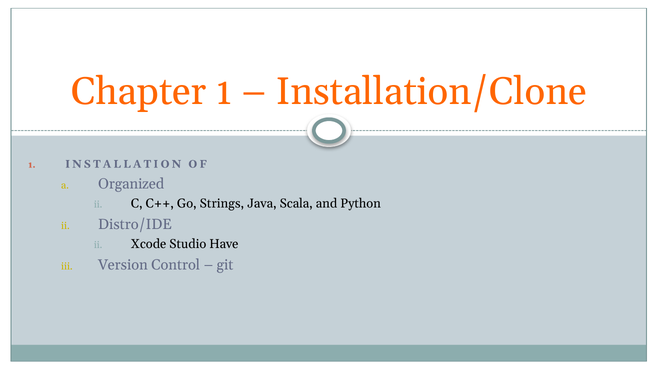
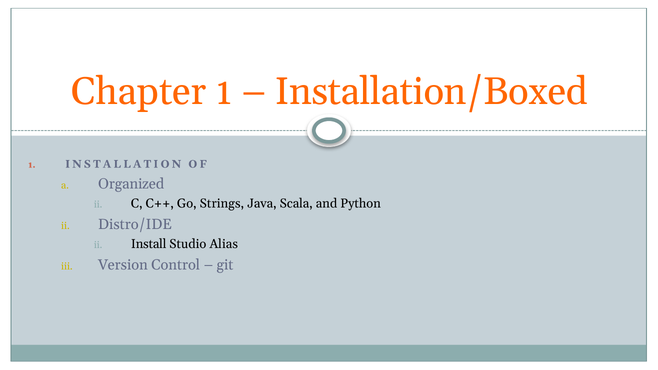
Installation/Clone: Installation/Clone -> Installation/Boxed
Xcode: Xcode -> Install
Have: Have -> Alias
